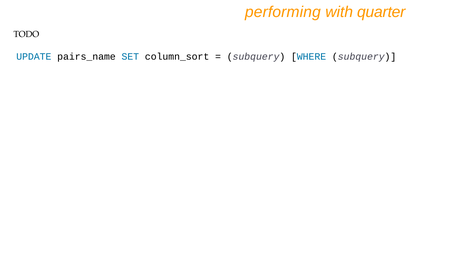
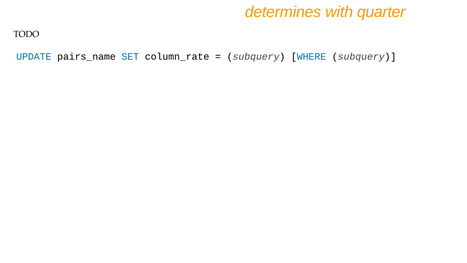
performing: performing -> determines
column_sort: column_sort -> column_rate
